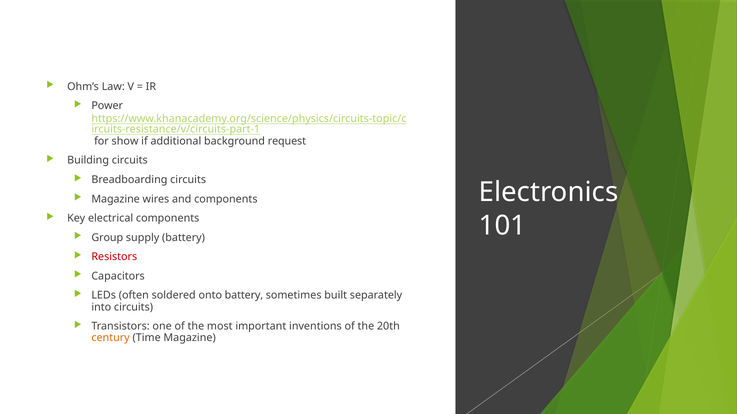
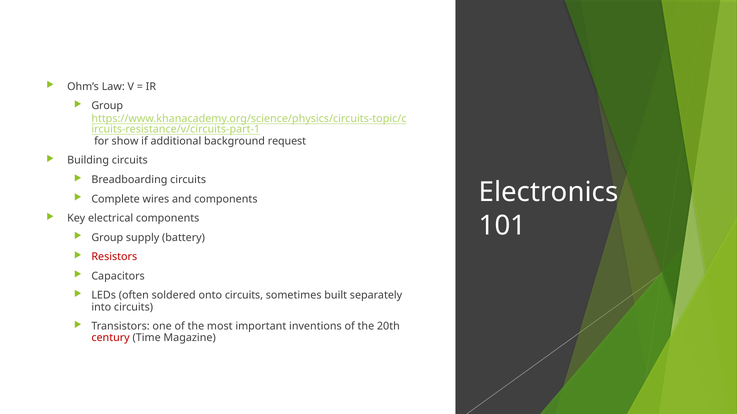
Power at (107, 106): Power -> Group
Magazine at (116, 199): Magazine -> Complete
onto battery: battery -> circuits
century colour: orange -> red
